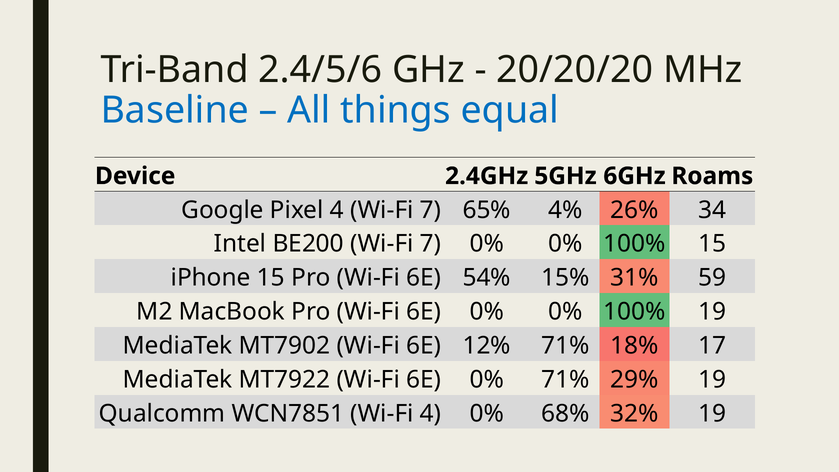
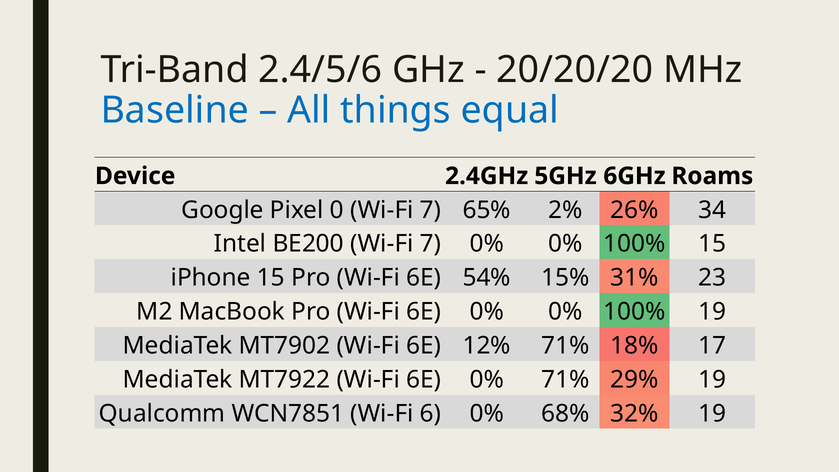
Pixel 4: 4 -> 0
4%: 4% -> 2%
59: 59 -> 23
Wi-Fi 4: 4 -> 6
